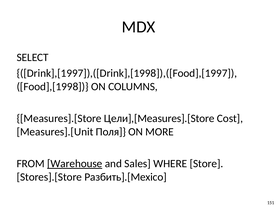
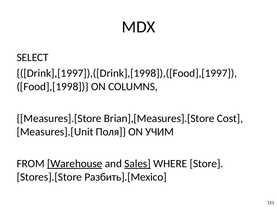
Цели],[Measures].[Store: Цели],[Measures].[Store -> Brian],[Measures].[Store
MORE: MORE -> УЧИМ
Sales underline: none -> present
